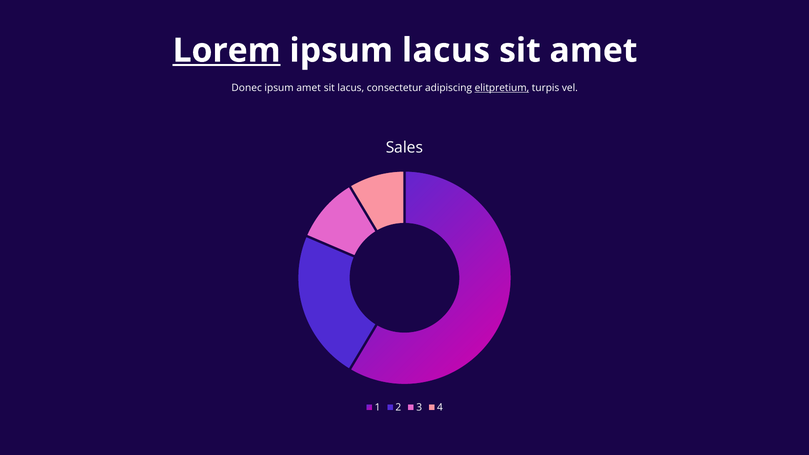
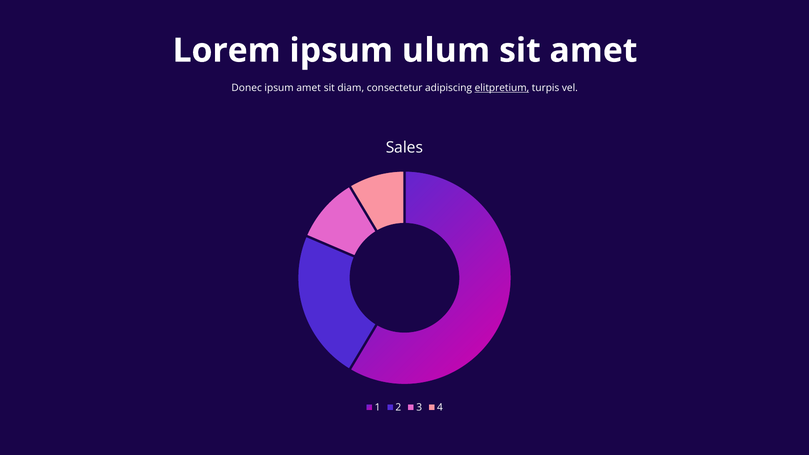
Lorem underline: present -> none
ipsum lacus: lacus -> ulum
sit lacus: lacus -> diam
